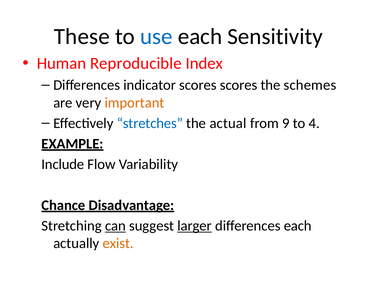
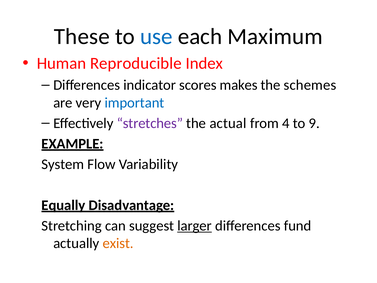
Sensitivity: Sensitivity -> Maximum
scores scores: scores -> makes
important colour: orange -> blue
stretches colour: blue -> purple
9: 9 -> 4
4: 4 -> 9
Include: Include -> System
Chance: Chance -> Equally
can underline: present -> none
differences each: each -> fund
